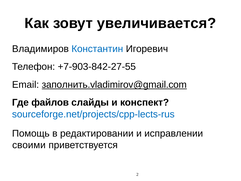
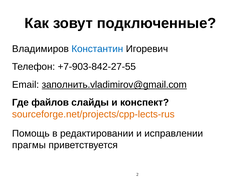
увеличивается: увеличивается -> подключенные
sourceforge.net/projects/cpp-lects-rus colour: blue -> orange
своими: своими -> прагмы
